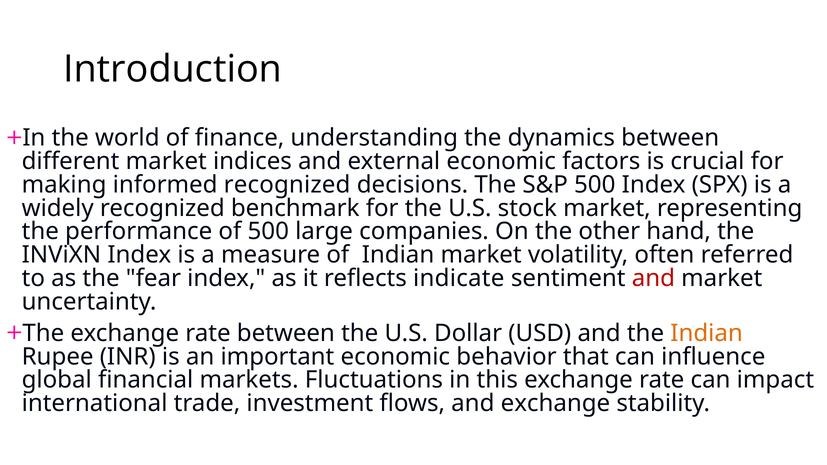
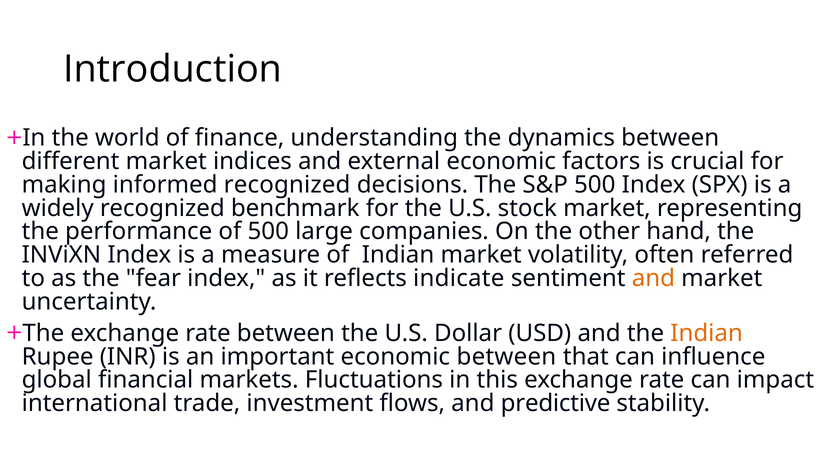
and at (653, 279) colour: red -> orange
economic behavior: behavior -> between
and exchange: exchange -> predictive
